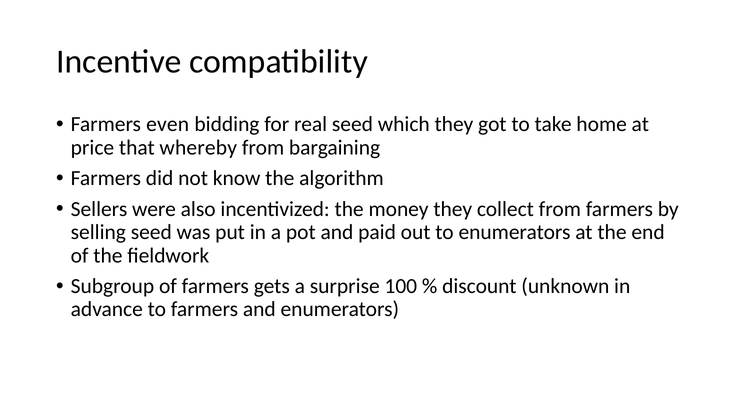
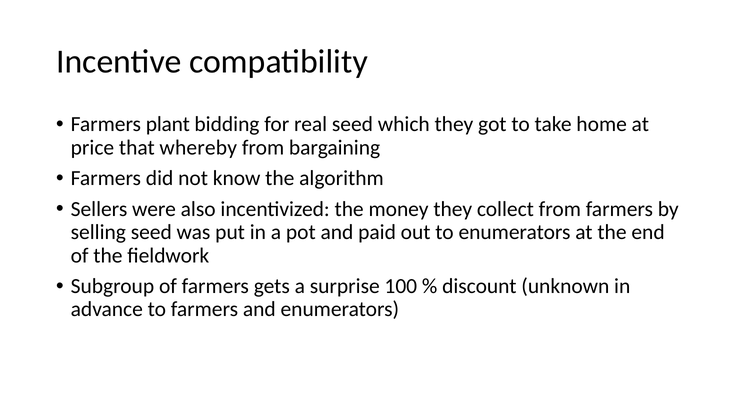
even: even -> plant
